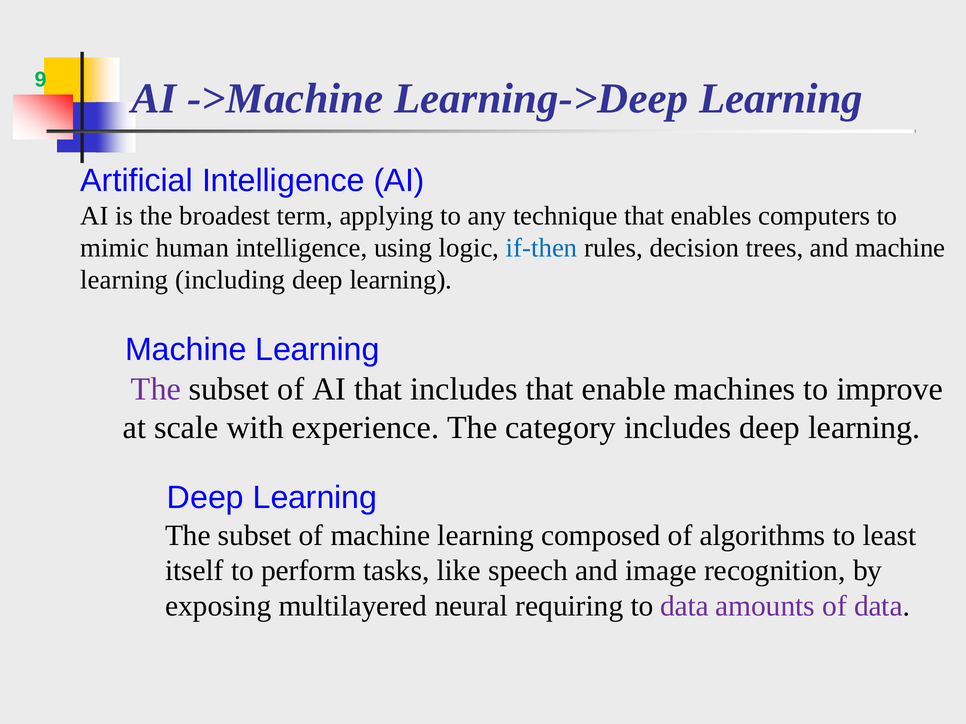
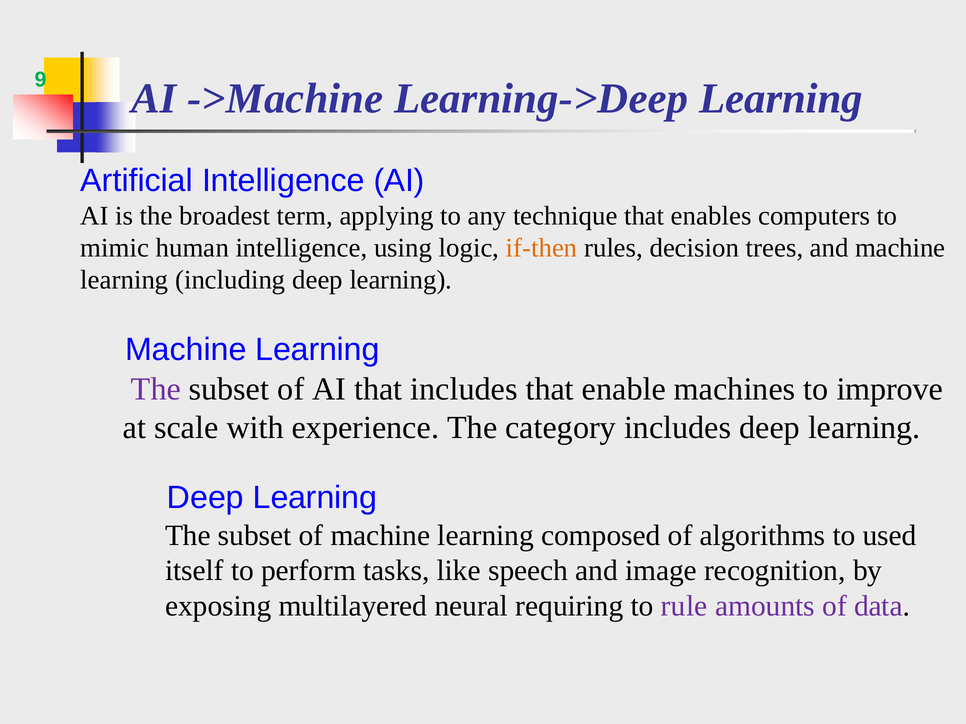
if-then colour: blue -> orange
least: least -> used
to data: data -> rule
